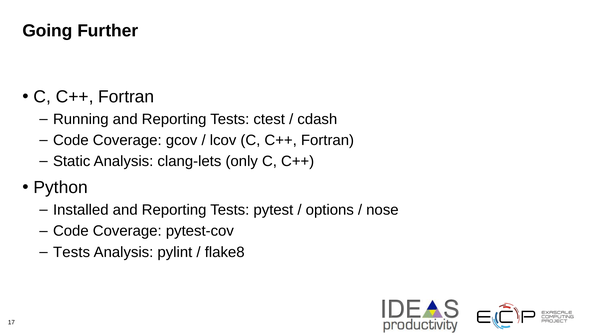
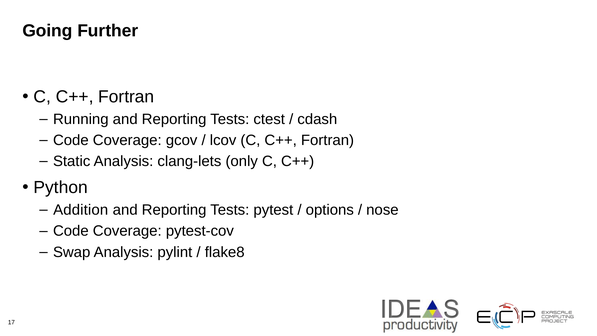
Installed: Installed -> Addition
Tests at (72, 252): Tests -> Swap
